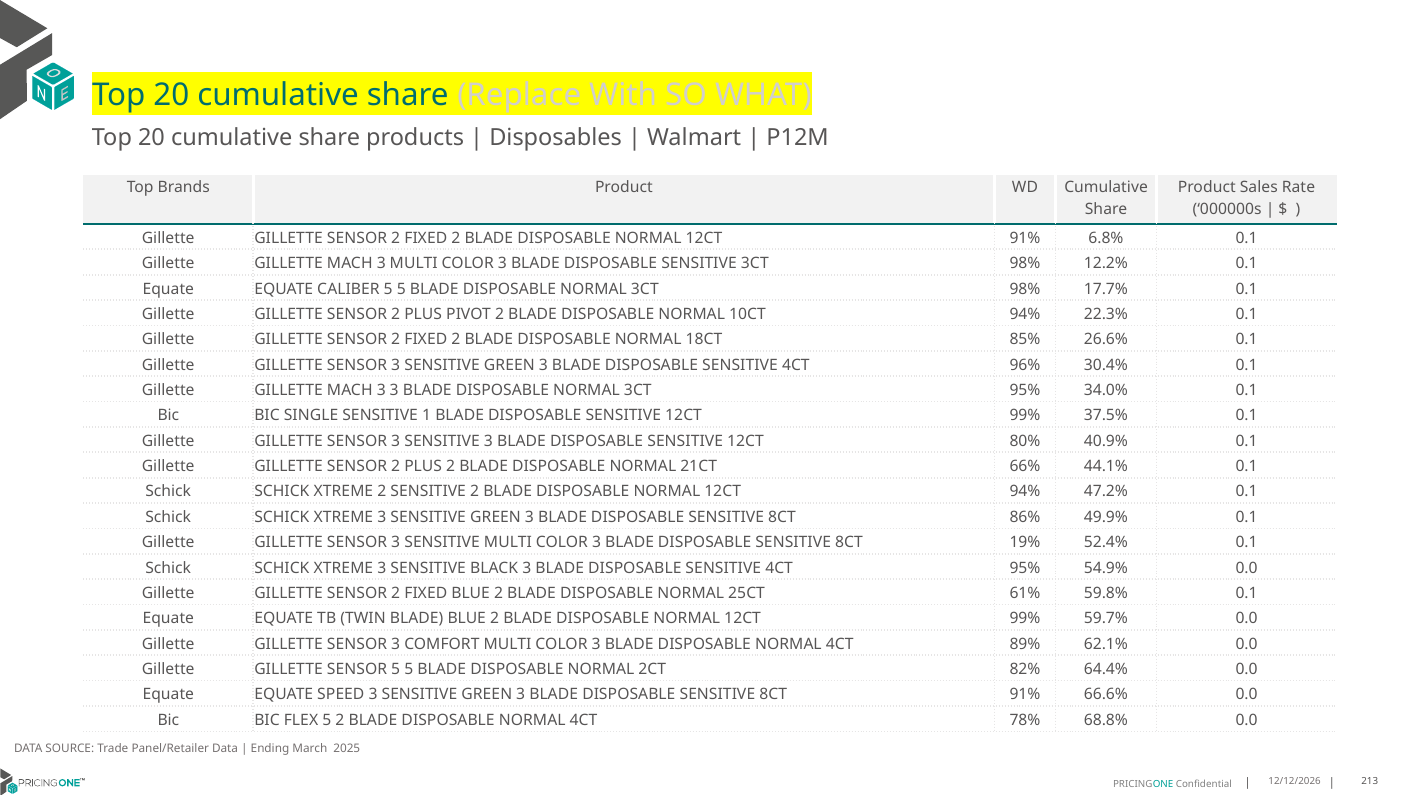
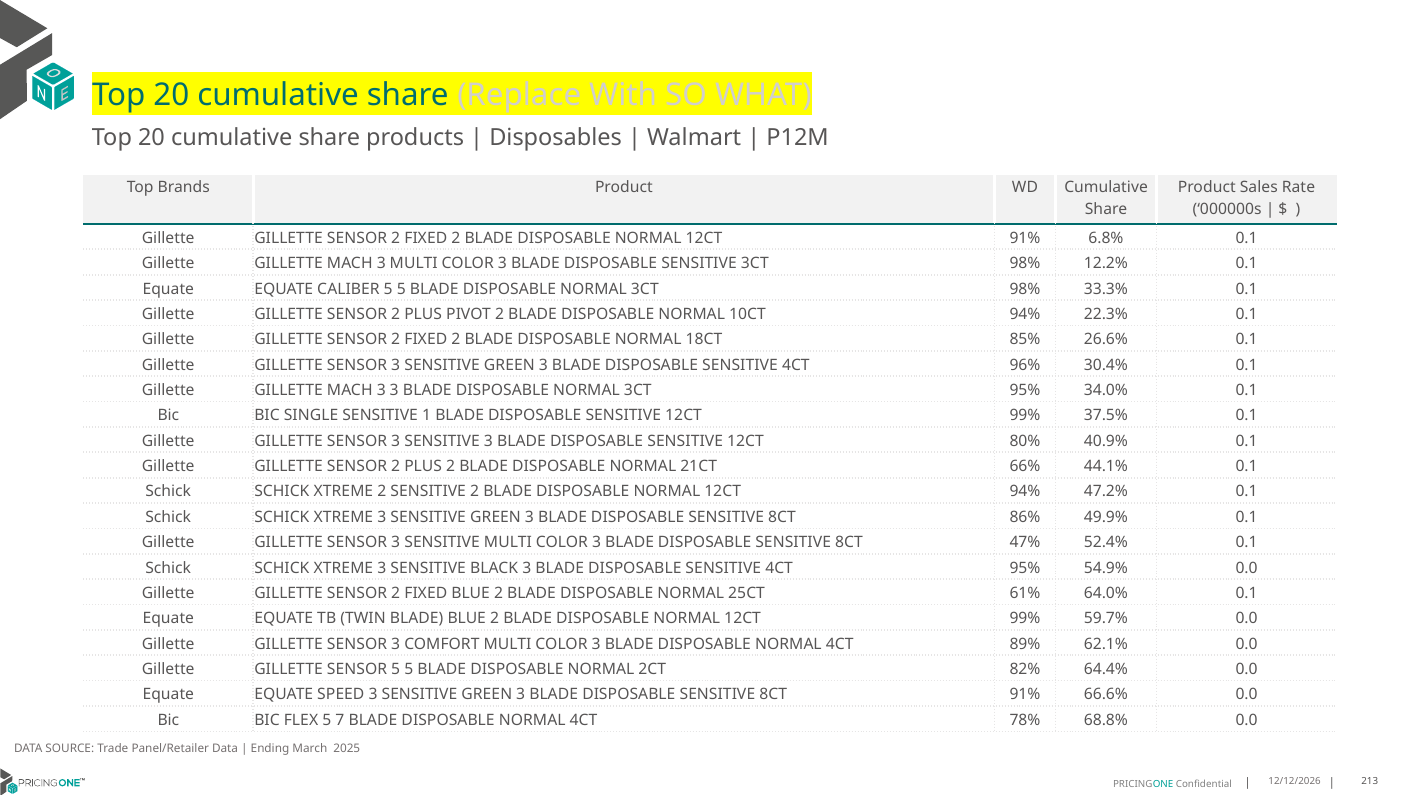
17.7%: 17.7% -> 33.3%
19%: 19% -> 47%
59.8%: 59.8% -> 64.0%
5 2: 2 -> 7
